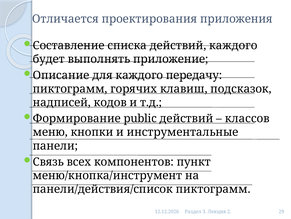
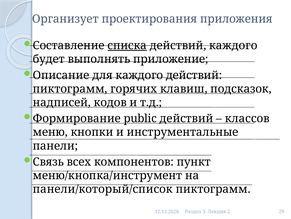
Отличается: Отличается -> Организует
списка underline: none -> present
каждого передачу: передачу -> действий
панели/действия/список: панели/действия/список -> панели/который/список
